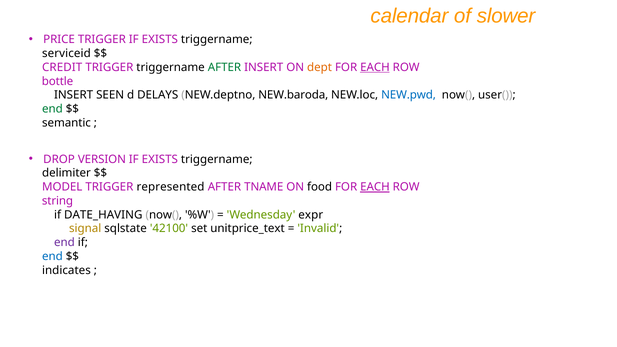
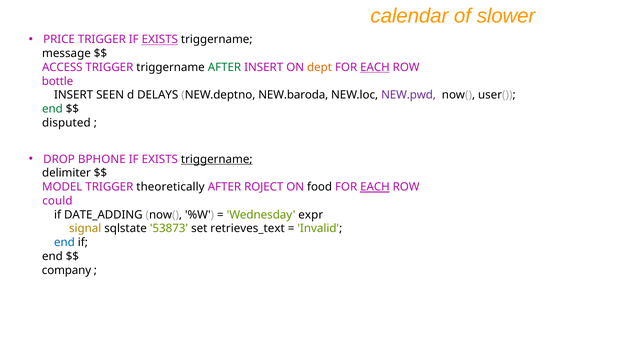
EXISTS at (160, 40) underline: none -> present
serviceid: serviceid -> message
CREDIT: CREDIT -> ACCESS
NEW.pwd colour: blue -> purple
semantic: semantic -> disputed
VERSION: VERSION -> BPHONE
triggername at (217, 159) underline: none -> present
represented: represented -> theoretically
TNAME: TNAME -> ROJECT
string: string -> could
DATE_HAVING: DATE_HAVING -> DATE_ADDING
42100: 42100 -> 53873
unitprice_text: unitprice_text -> retrieves_text
end at (64, 243) colour: purple -> blue
end at (52, 256) colour: blue -> black
indicates: indicates -> company
